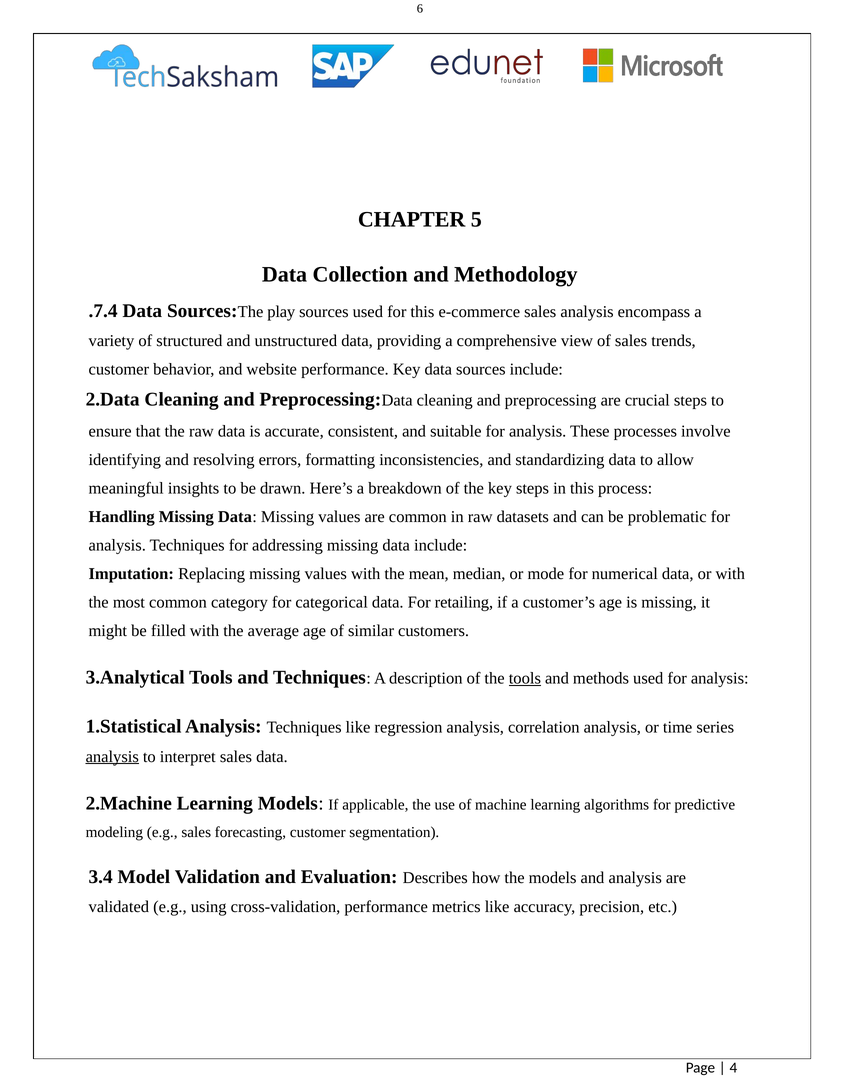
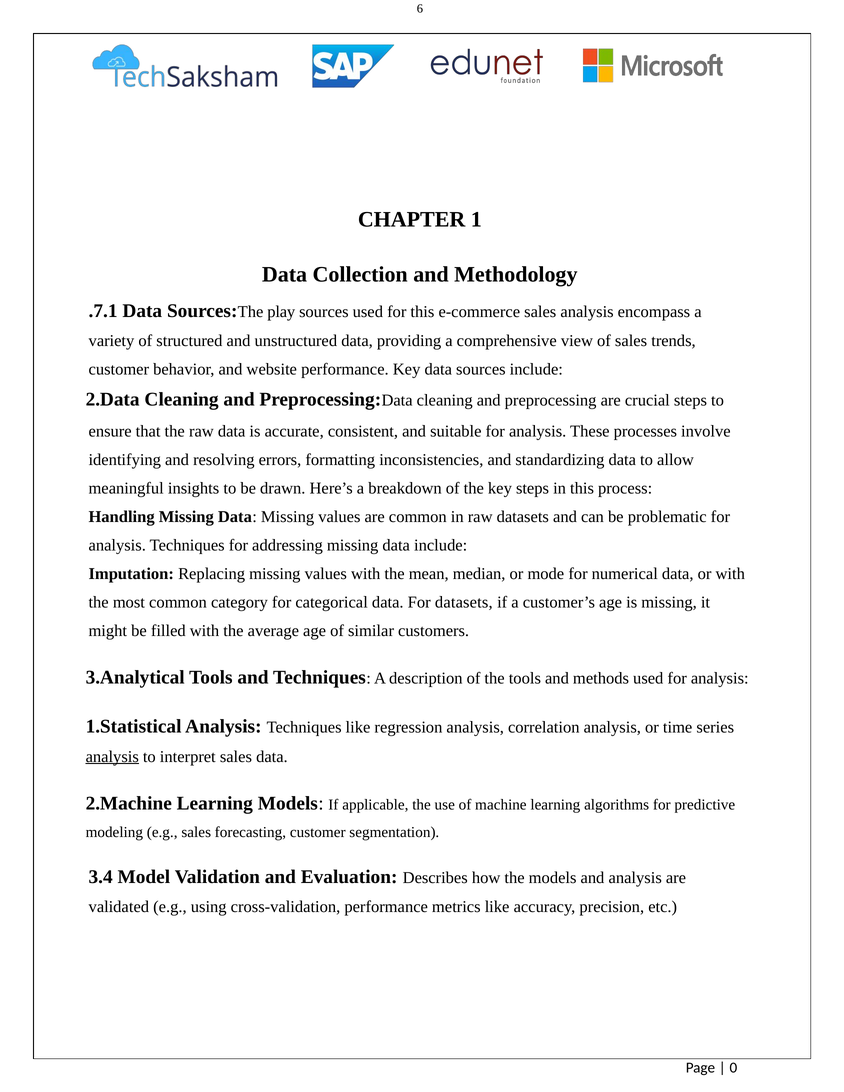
5: 5 -> 1
.7.4: .7.4 -> .7.1
For retailing: retailing -> datasets
tools at (525, 679) underline: present -> none
4: 4 -> 0
